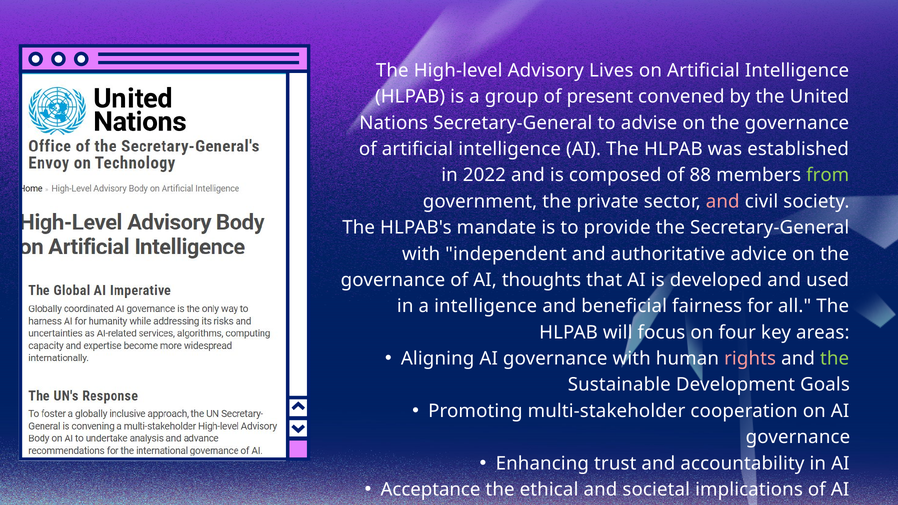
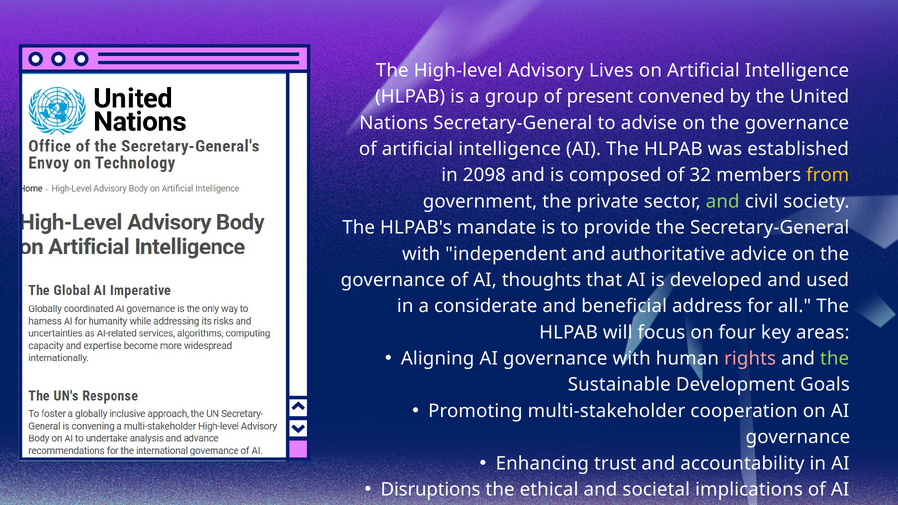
2022: 2022 -> 2098
88: 88 -> 32
from colour: light green -> yellow
and at (723, 202) colour: pink -> light green
a intelligence: intelligence -> considerate
fairness: fairness -> address
Acceptance: Acceptance -> Disruptions
